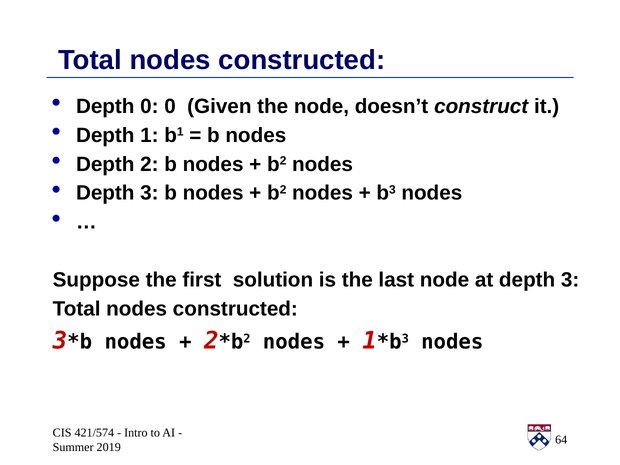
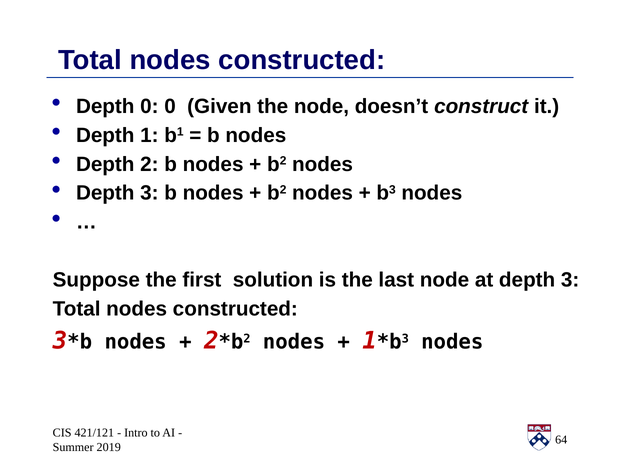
421/574: 421/574 -> 421/121
